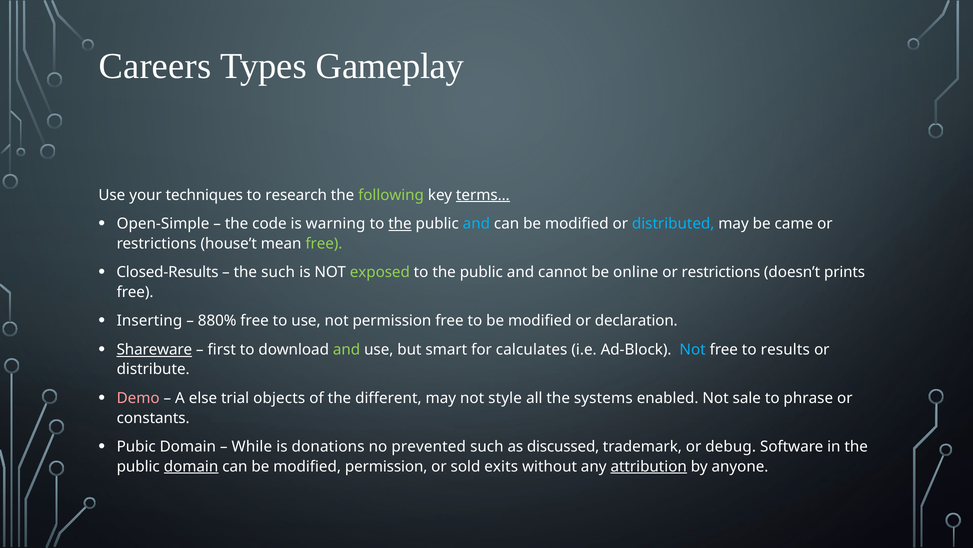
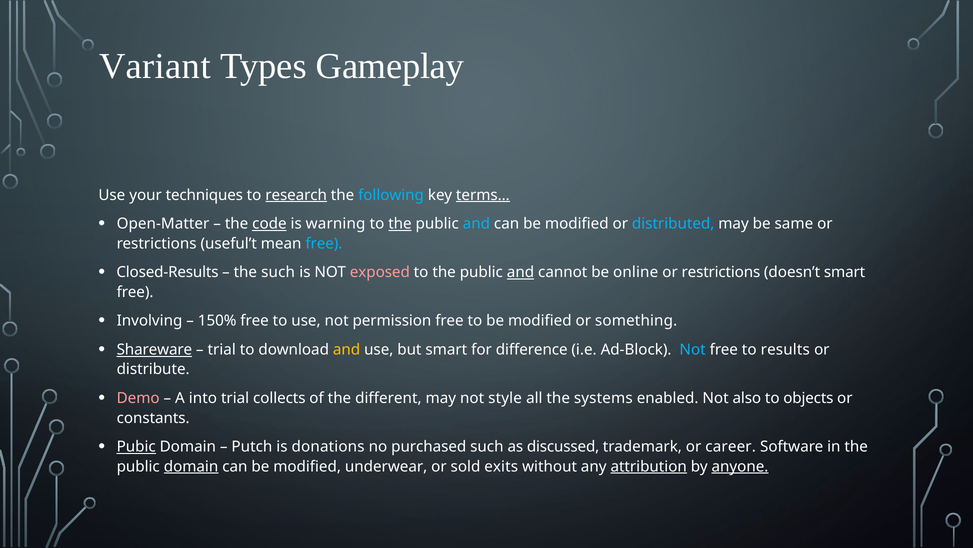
Careers: Careers -> Variant
research underline: none -> present
following colour: light green -> light blue
Open-Simple: Open-Simple -> Open-Matter
code underline: none -> present
came: came -> same
house’t: house’t -> useful’t
free at (324, 243) colour: light green -> light blue
exposed colour: light green -> pink
and at (520, 272) underline: none -> present
doesn’t prints: prints -> smart
Inserting: Inserting -> Involving
880%: 880% -> 150%
declaration: declaration -> something
first at (222, 349): first -> trial
and at (347, 349) colour: light green -> yellow
calculates: calculates -> difference
else: else -> into
objects: objects -> collects
sale: sale -> also
phrase: phrase -> objects
Pubic underline: none -> present
While: While -> Putch
prevented: prevented -> purchased
debug: debug -> career
modified permission: permission -> underwear
anyone underline: none -> present
